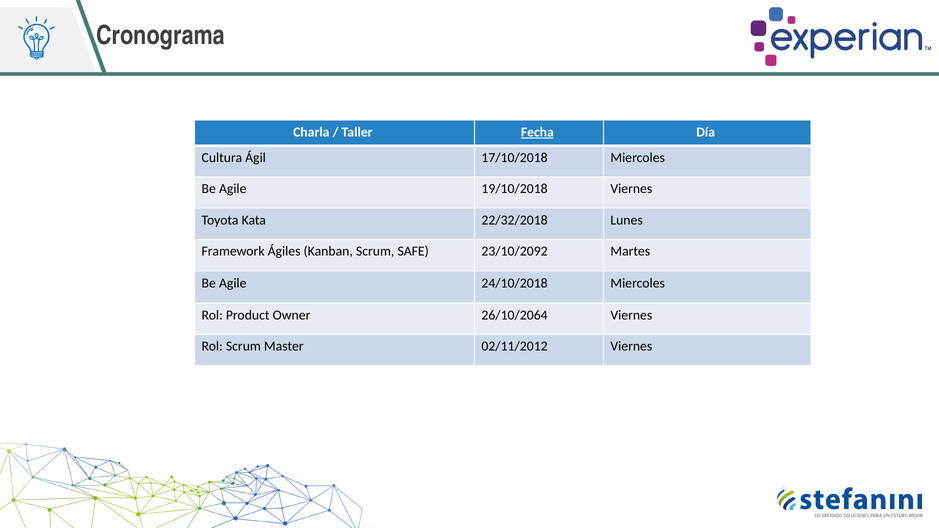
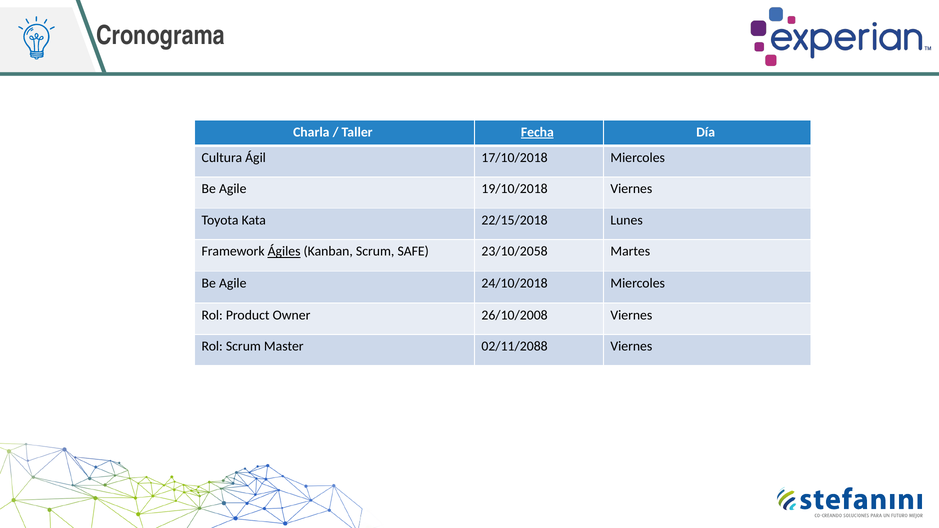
22/32/2018: 22/32/2018 -> 22/15/2018
Ágiles underline: none -> present
23/10/2092: 23/10/2092 -> 23/10/2058
26/10/2064: 26/10/2064 -> 26/10/2008
02/11/2012: 02/11/2012 -> 02/11/2088
